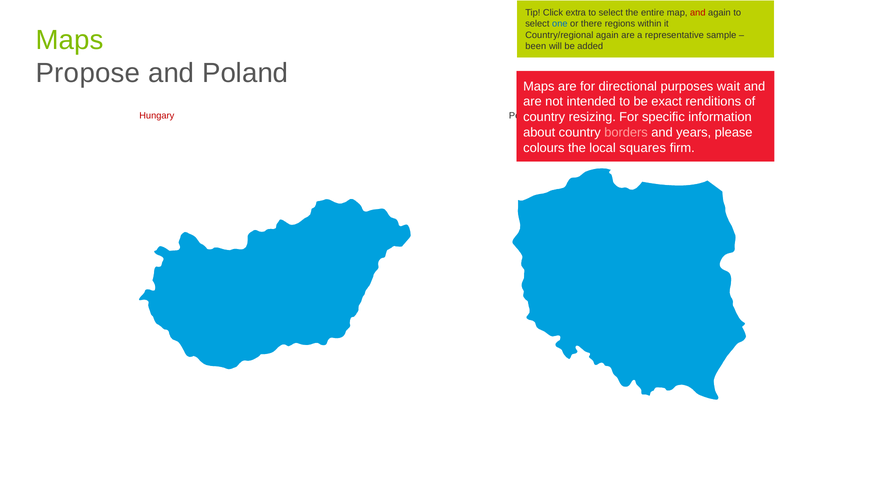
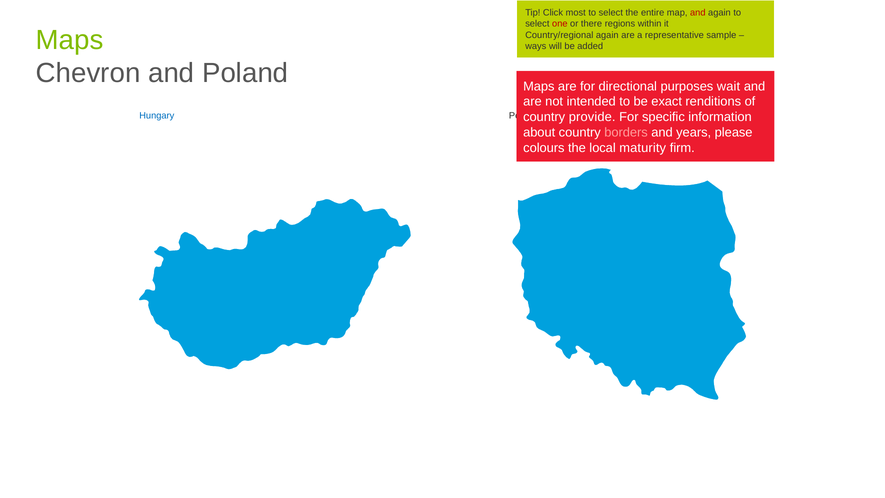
extra: extra -> most
one colour: blue -> red
been: been -> ways
Propose: Propose -> Chevron
resizing: resizing -> provide
Hungary colour: red -> blue
squares: squares -> maturity
